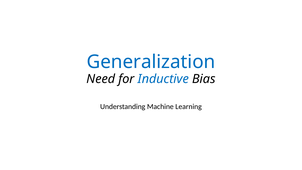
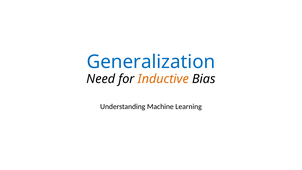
Inductive colour: blue -> orange
